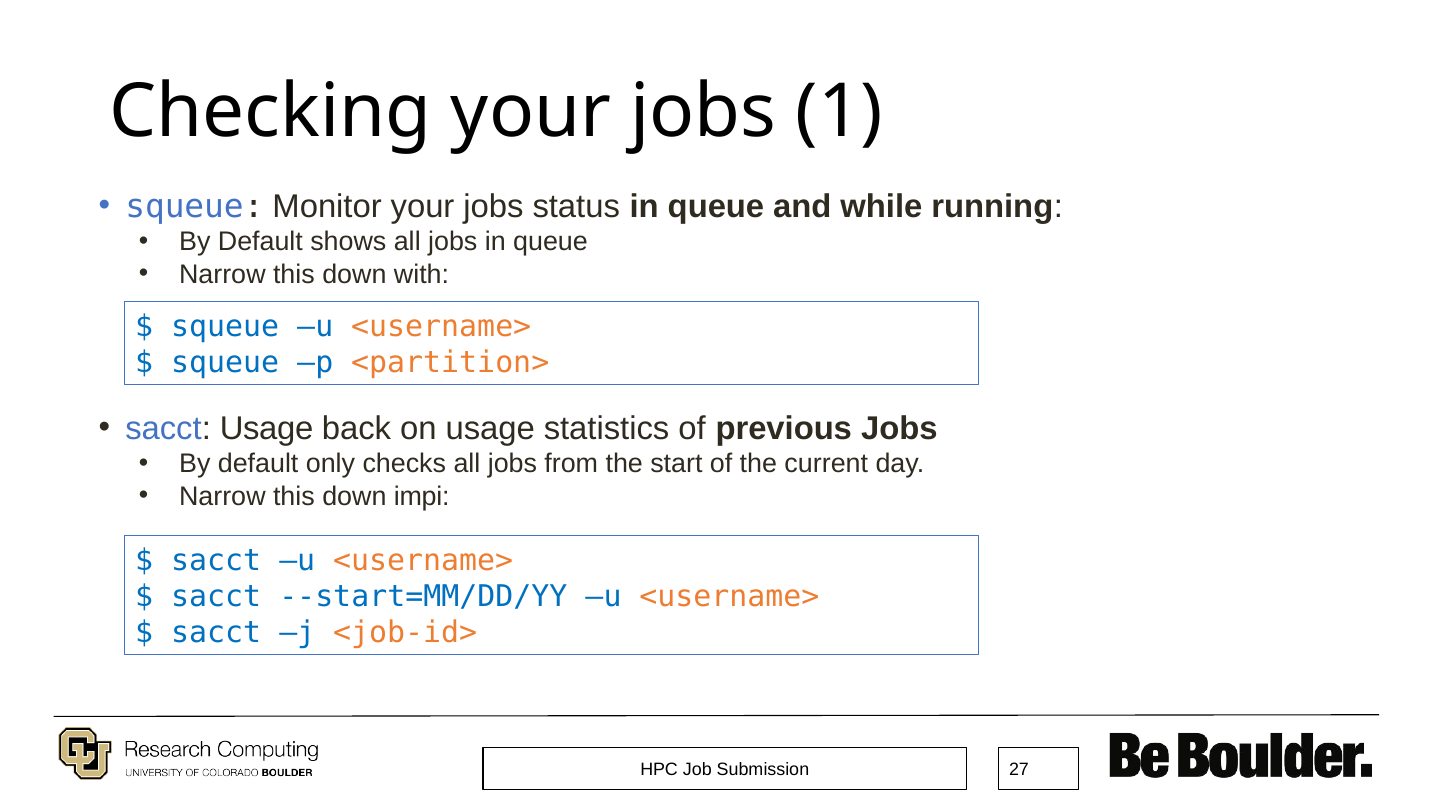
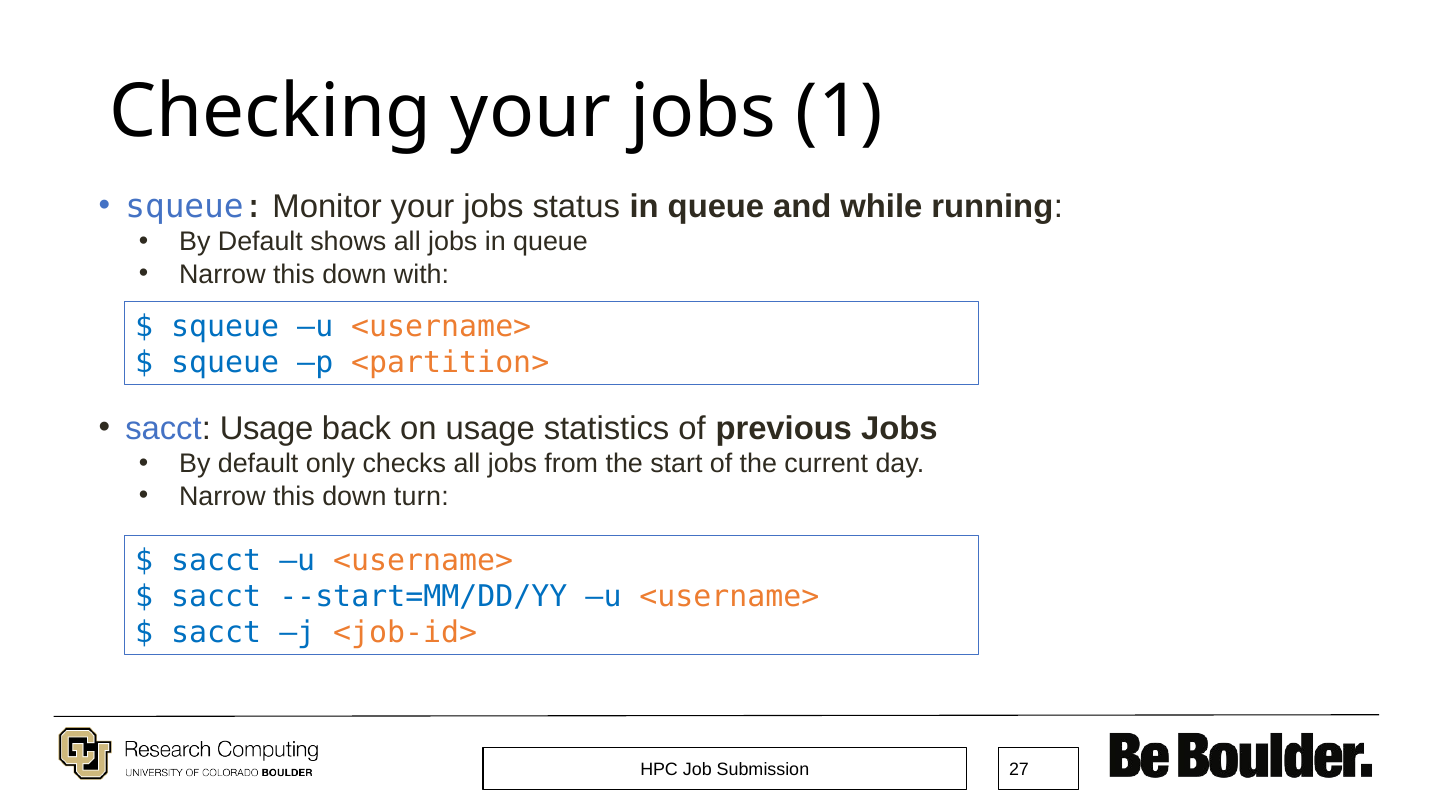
impi: impi -> turn
